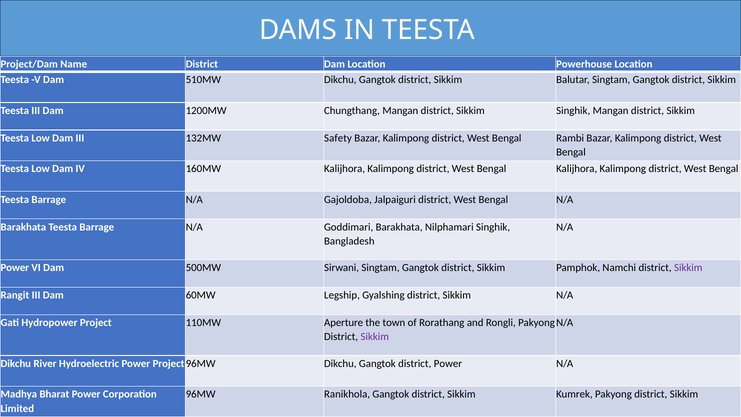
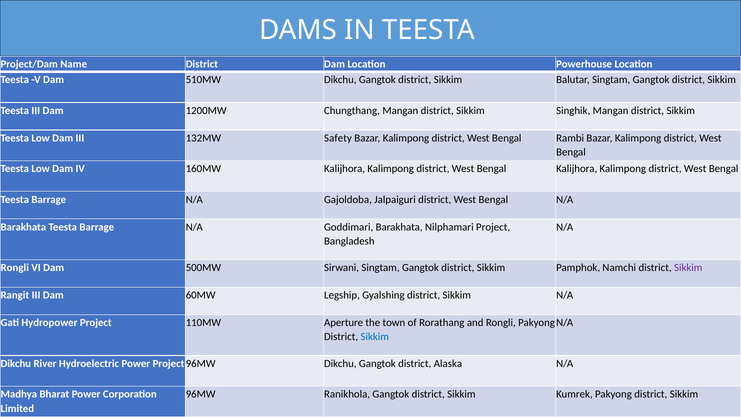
Nilphamari Singhik: Singhik -> Project
Power at (15, 268): Power -> Rongli
Sikkim at (375, 337) colour: purple -> blue
district Power: Power -> Alaska
